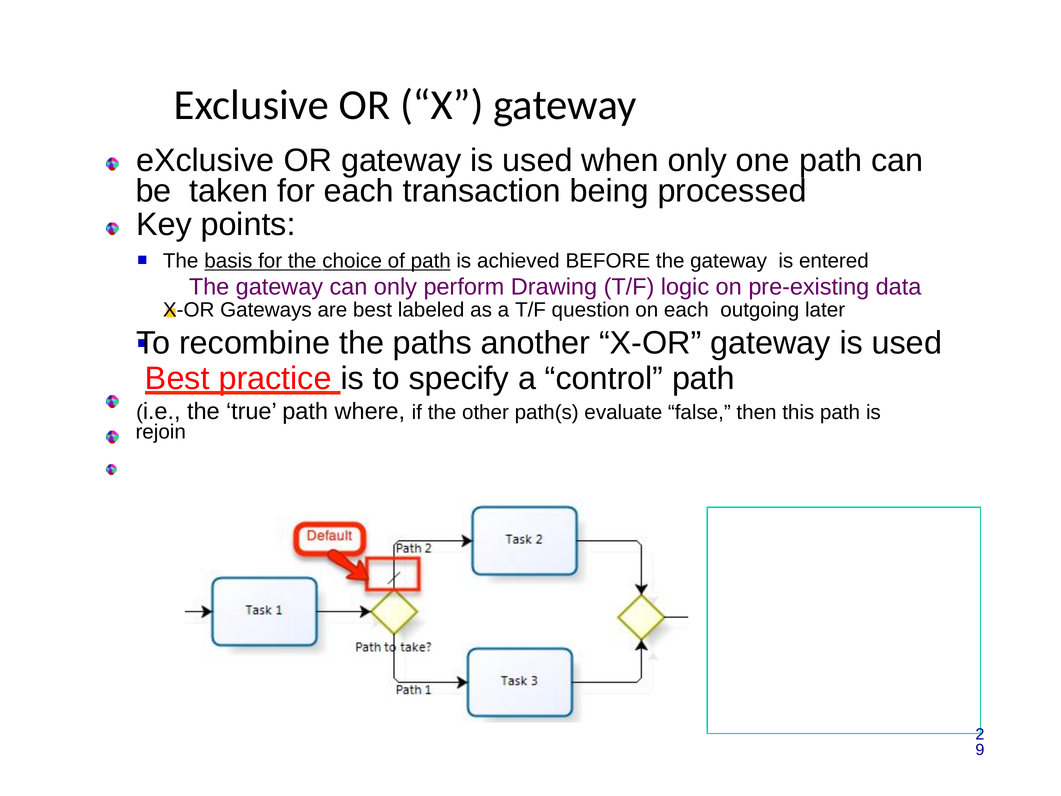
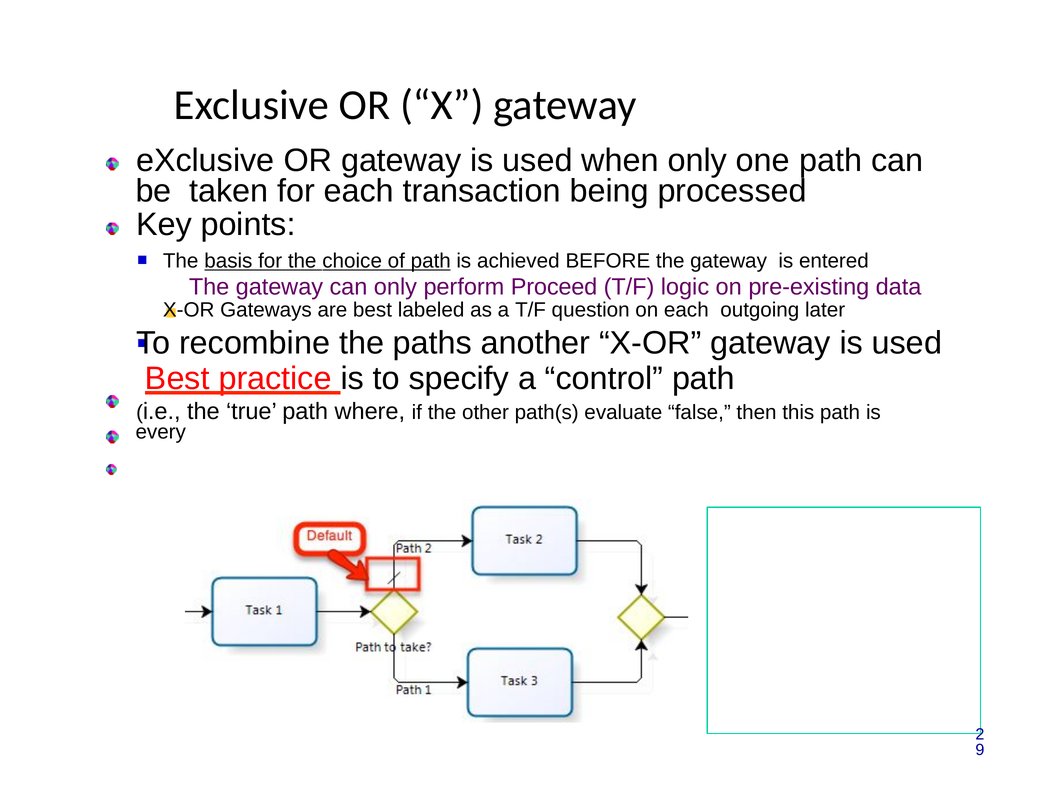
Drawing: Drawing -> Proceed
rejoin: rejoin -> every
